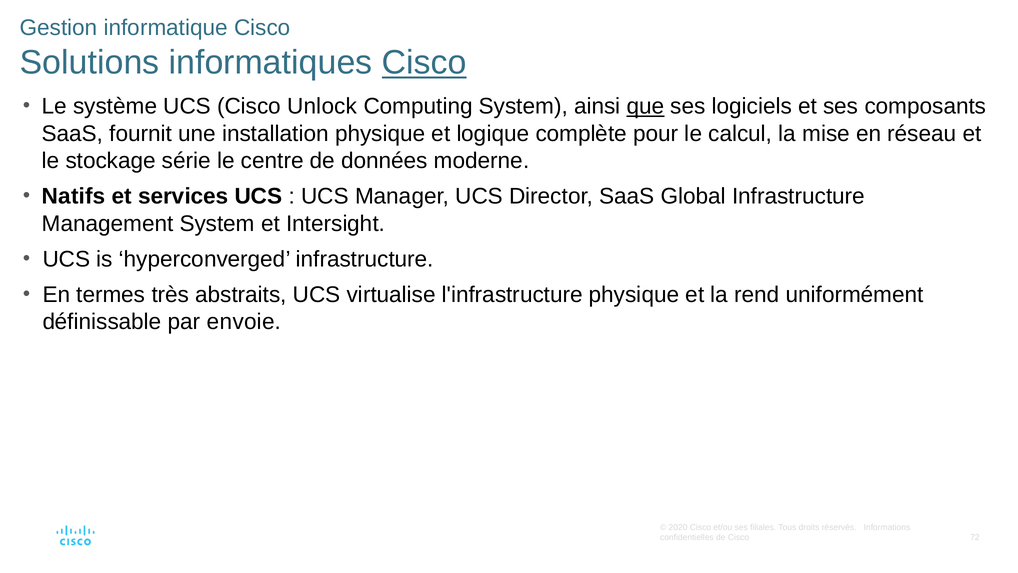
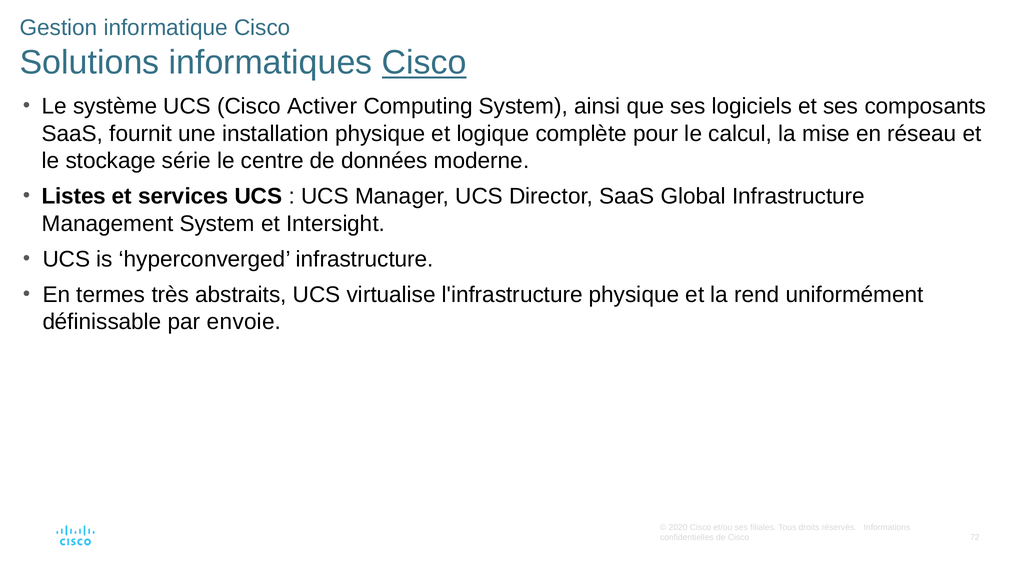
Unlock: Unlock -> Activer
que underline: present -> none
Natifs: Natifs -> Listes
